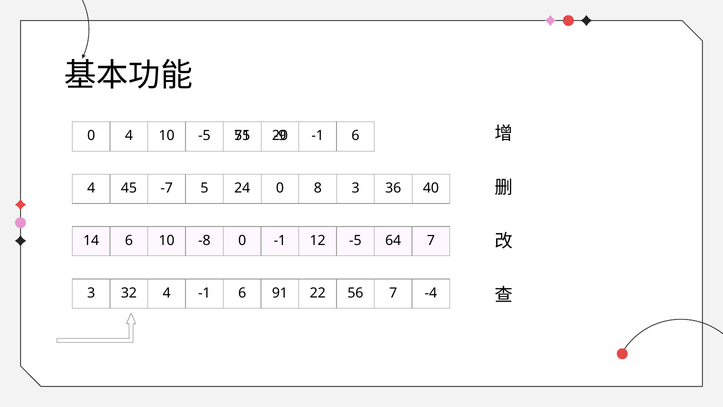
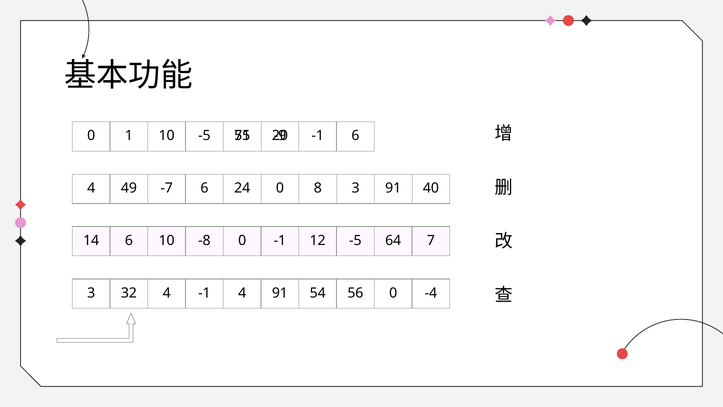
4 at (129, 136): 4 -> 1
45: 45 -> 49
-7 5: 5 -> 6
3 36: 36 -> 91
4 -1 6: 6 -> 4
22: 22 -> 54
56 7: 7 -> 0
